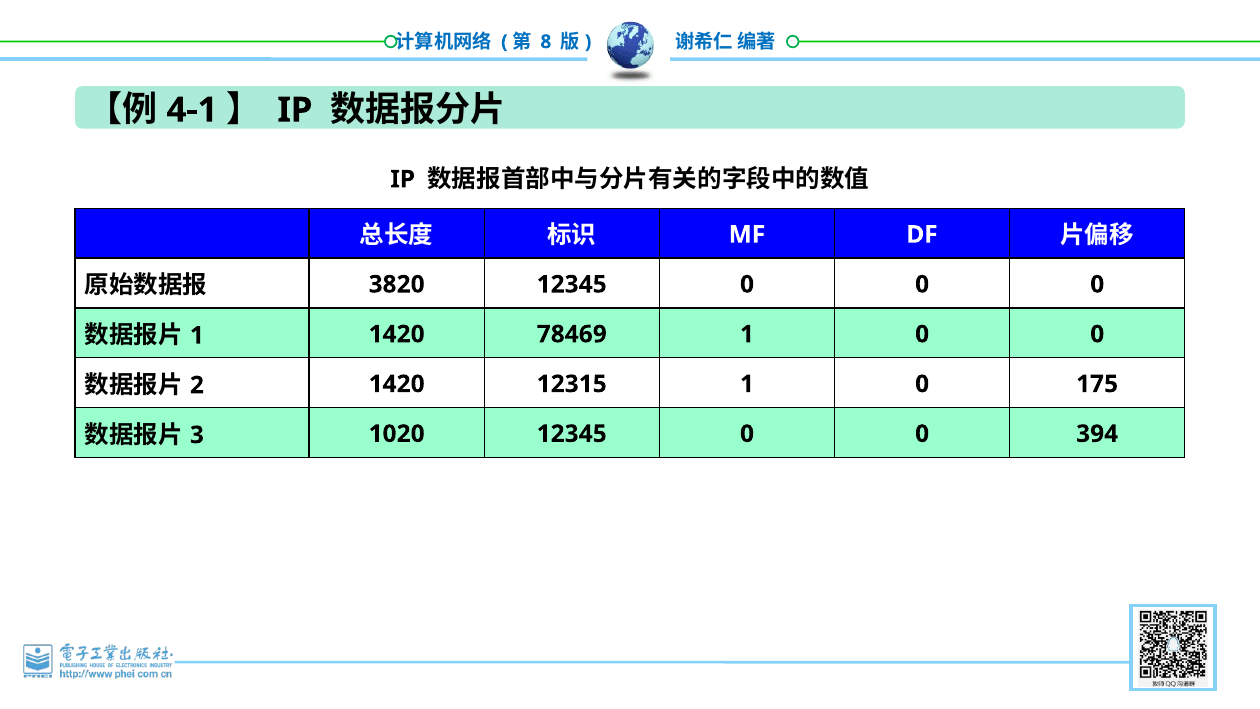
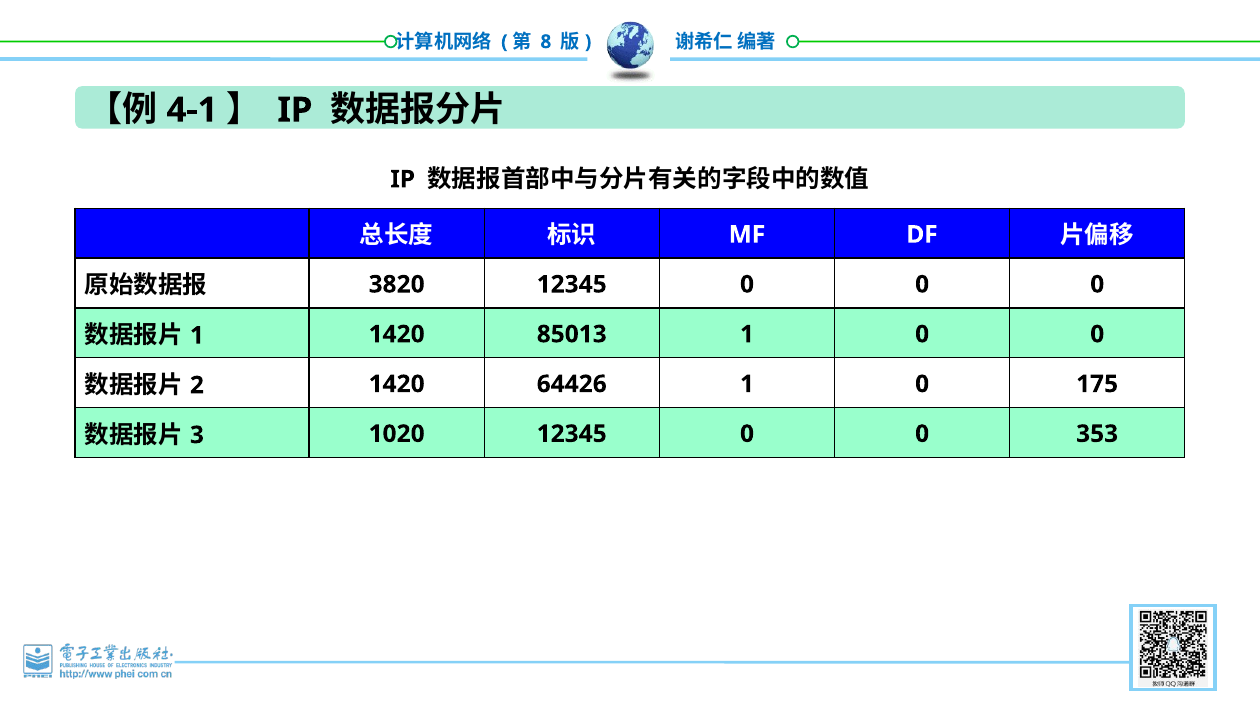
78469: 78469 -> 85013
12315: 12315 -> 64426
394: 394 -> 353
